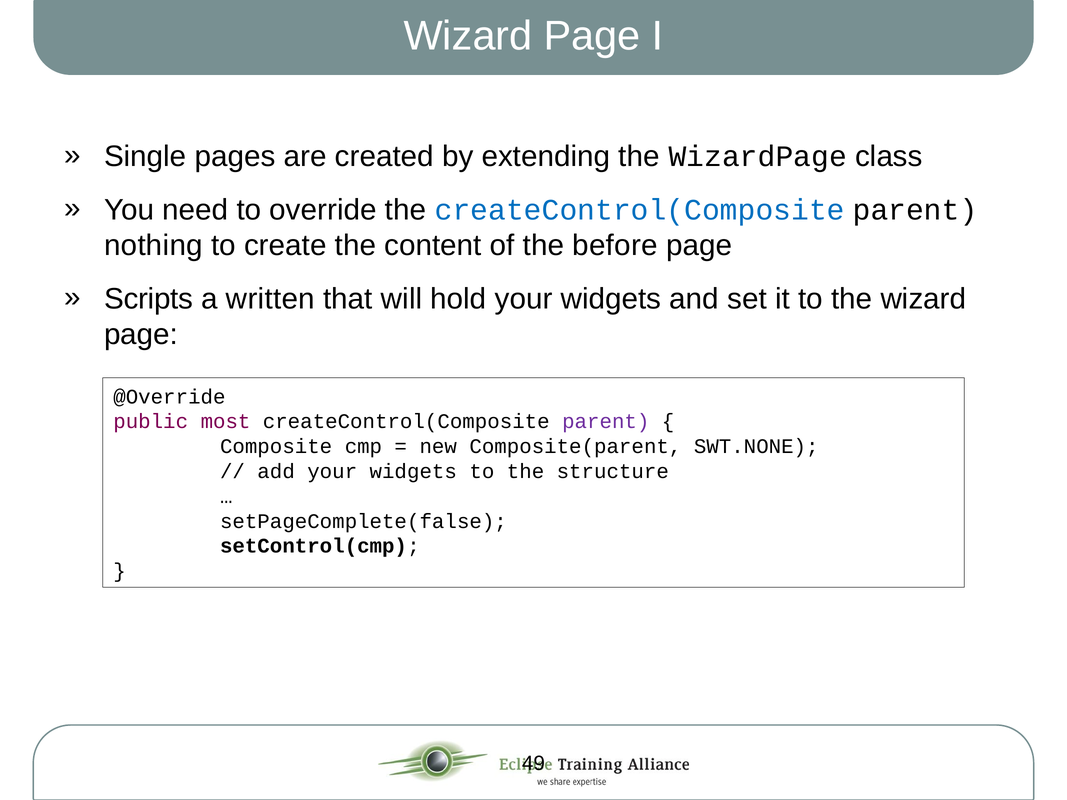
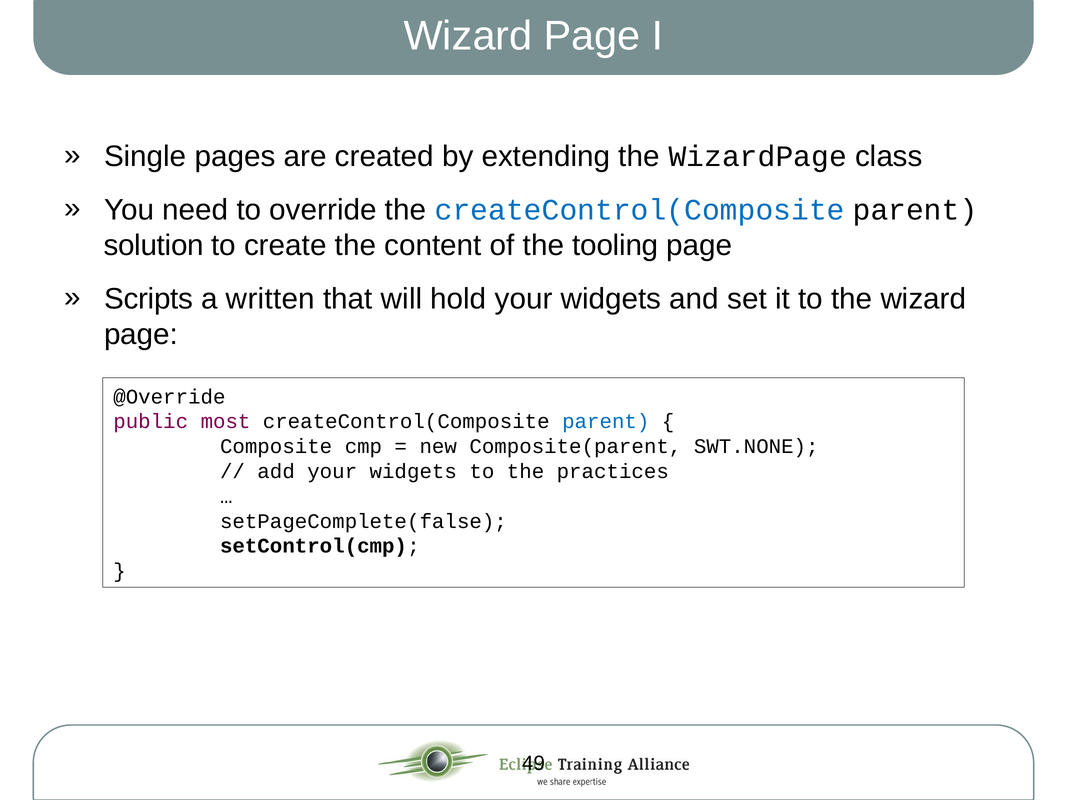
nothing: nothing -> solution
before: before -> tooling
parent at (606, 422) colour: purple -> blue
structure: structure -> practices
